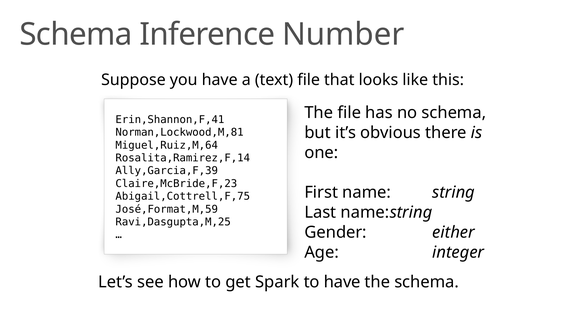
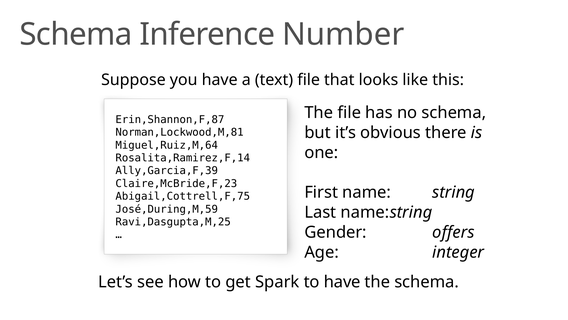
Erin,Shannon,F,41: Erin,Shannon,F,41 -> Erin,Shannon,F,87
José,Format,M,59: José,Format,M,59 -> José,During,M,59
either: either -> offers
